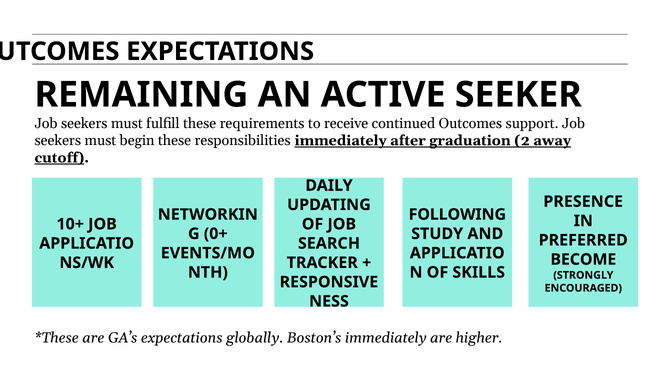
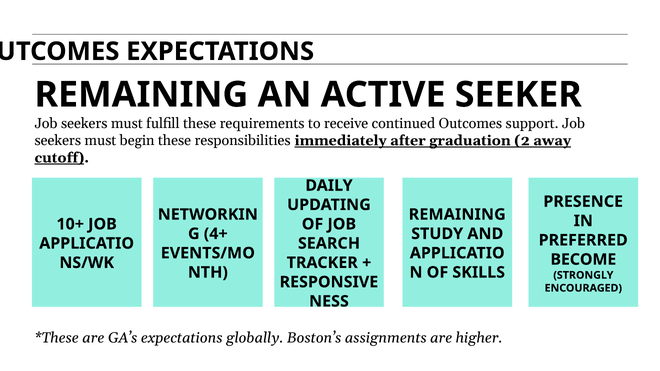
FOLLOWING at (457, 214): FOLLOWING -> REMAINING
0+: 0+ -> 4+
Boston’s immediately: immediately -> assignments
